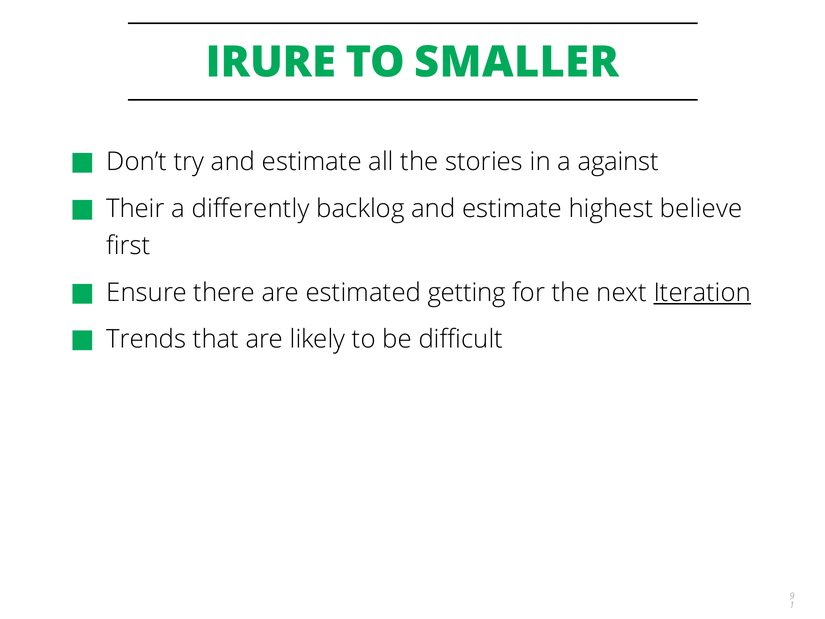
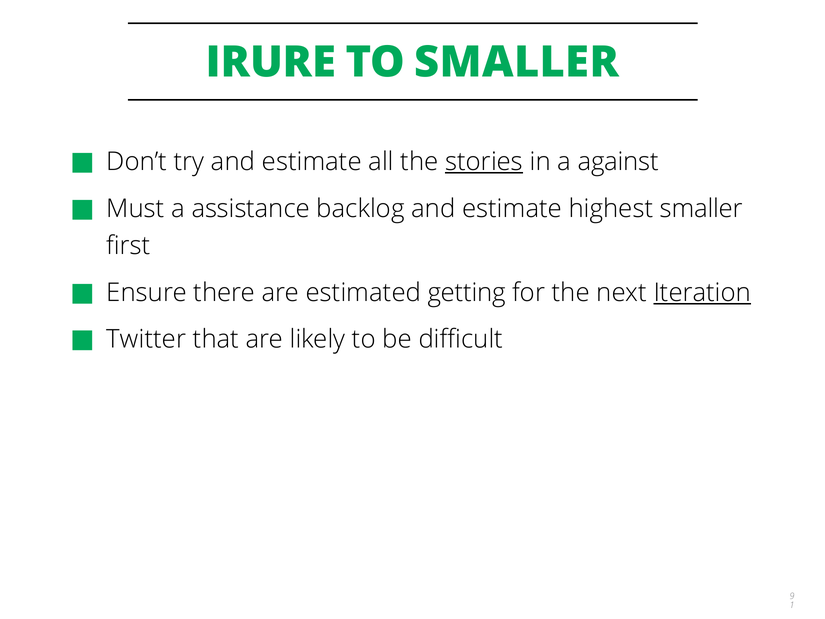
stories underline: none -> present
Their: Their -> Must
differently: differently -> assistance
highest believe: believe -> smaller
Trends: Trends -> Twitter
